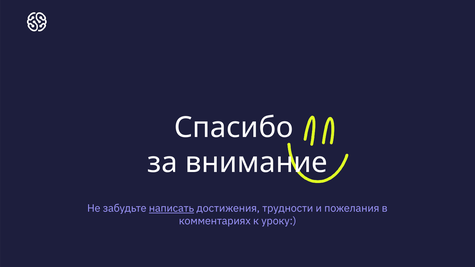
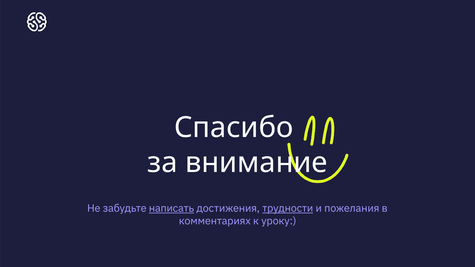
трудности underline: none -> present
